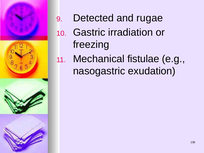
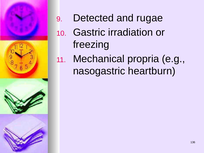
fistulae: fistulae -> propria
exudation: exudation -> heartburn
